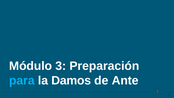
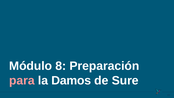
3: 3 -> 8
para colour: light blue -> pink
Ante: Ante -> Sure
